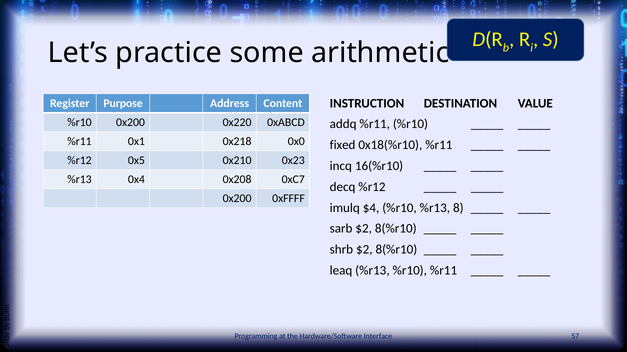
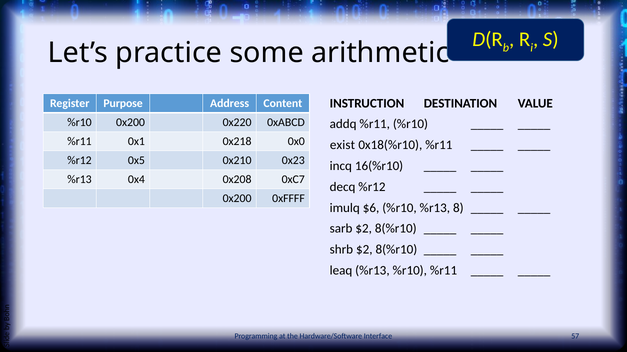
fixed: fixed -> exist
$4: $4 -> $6
